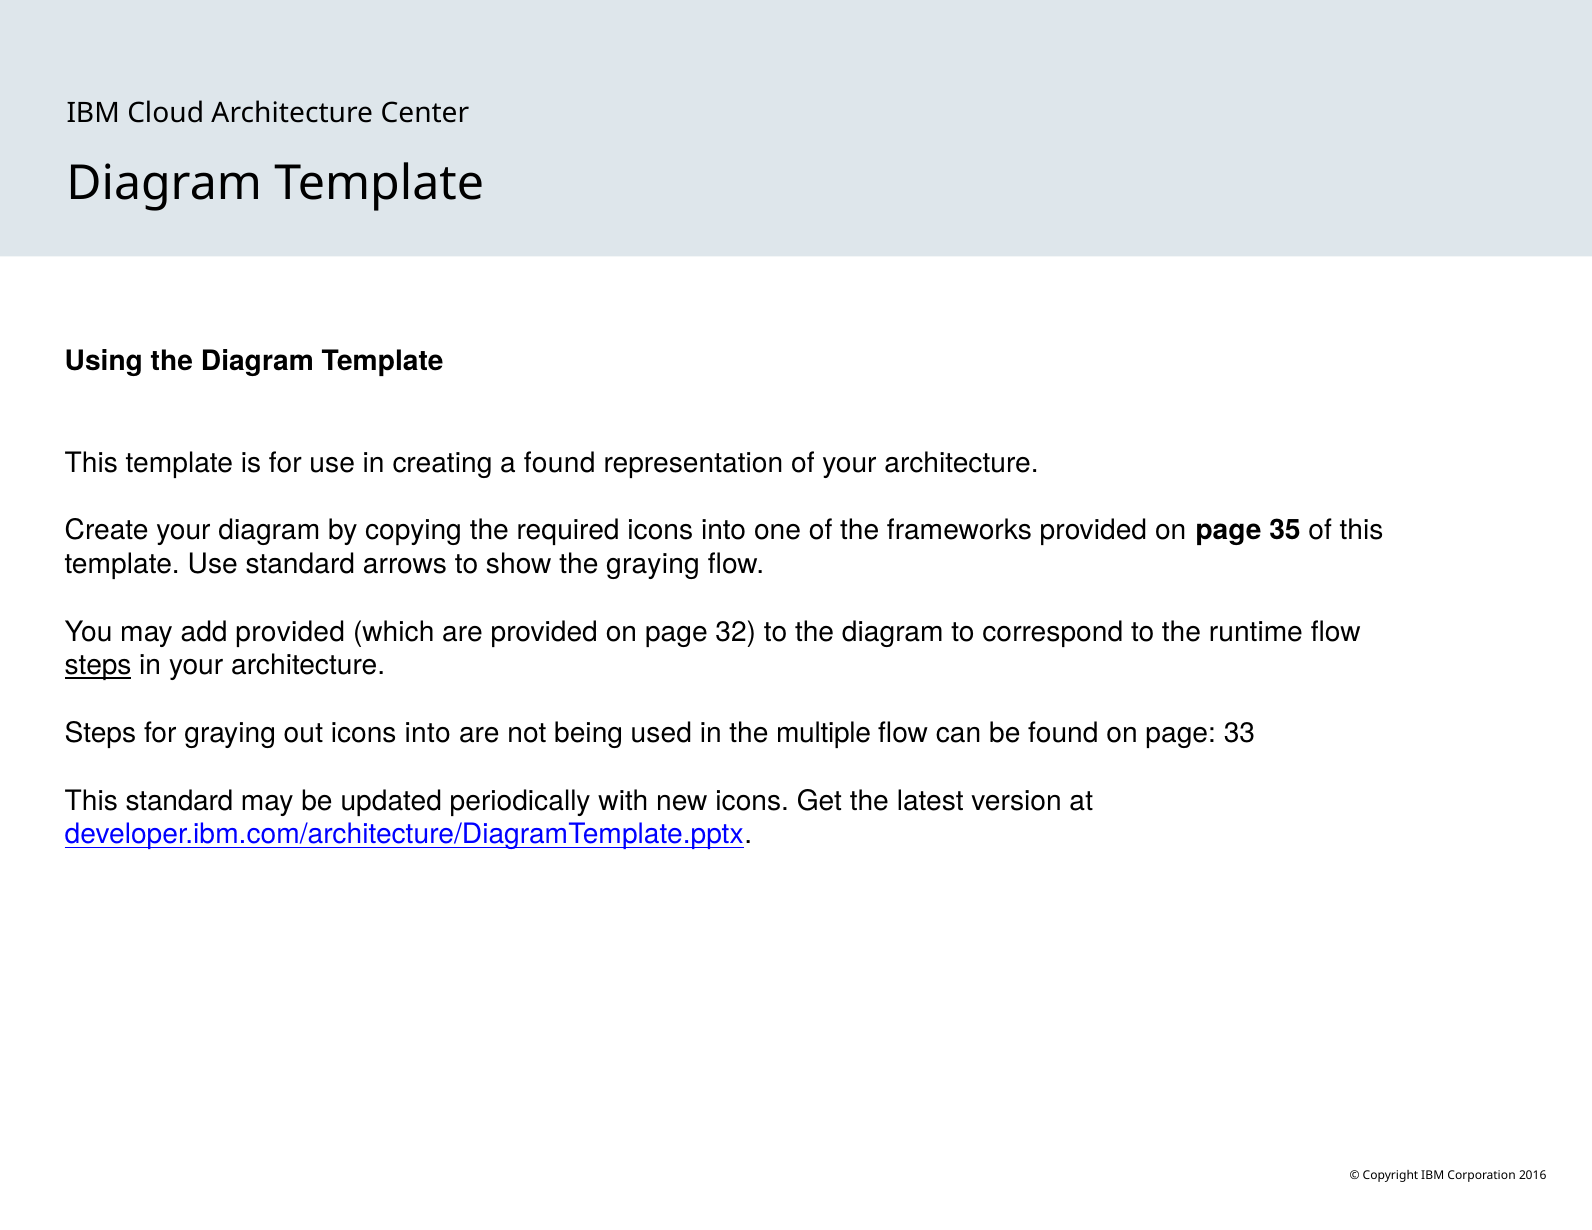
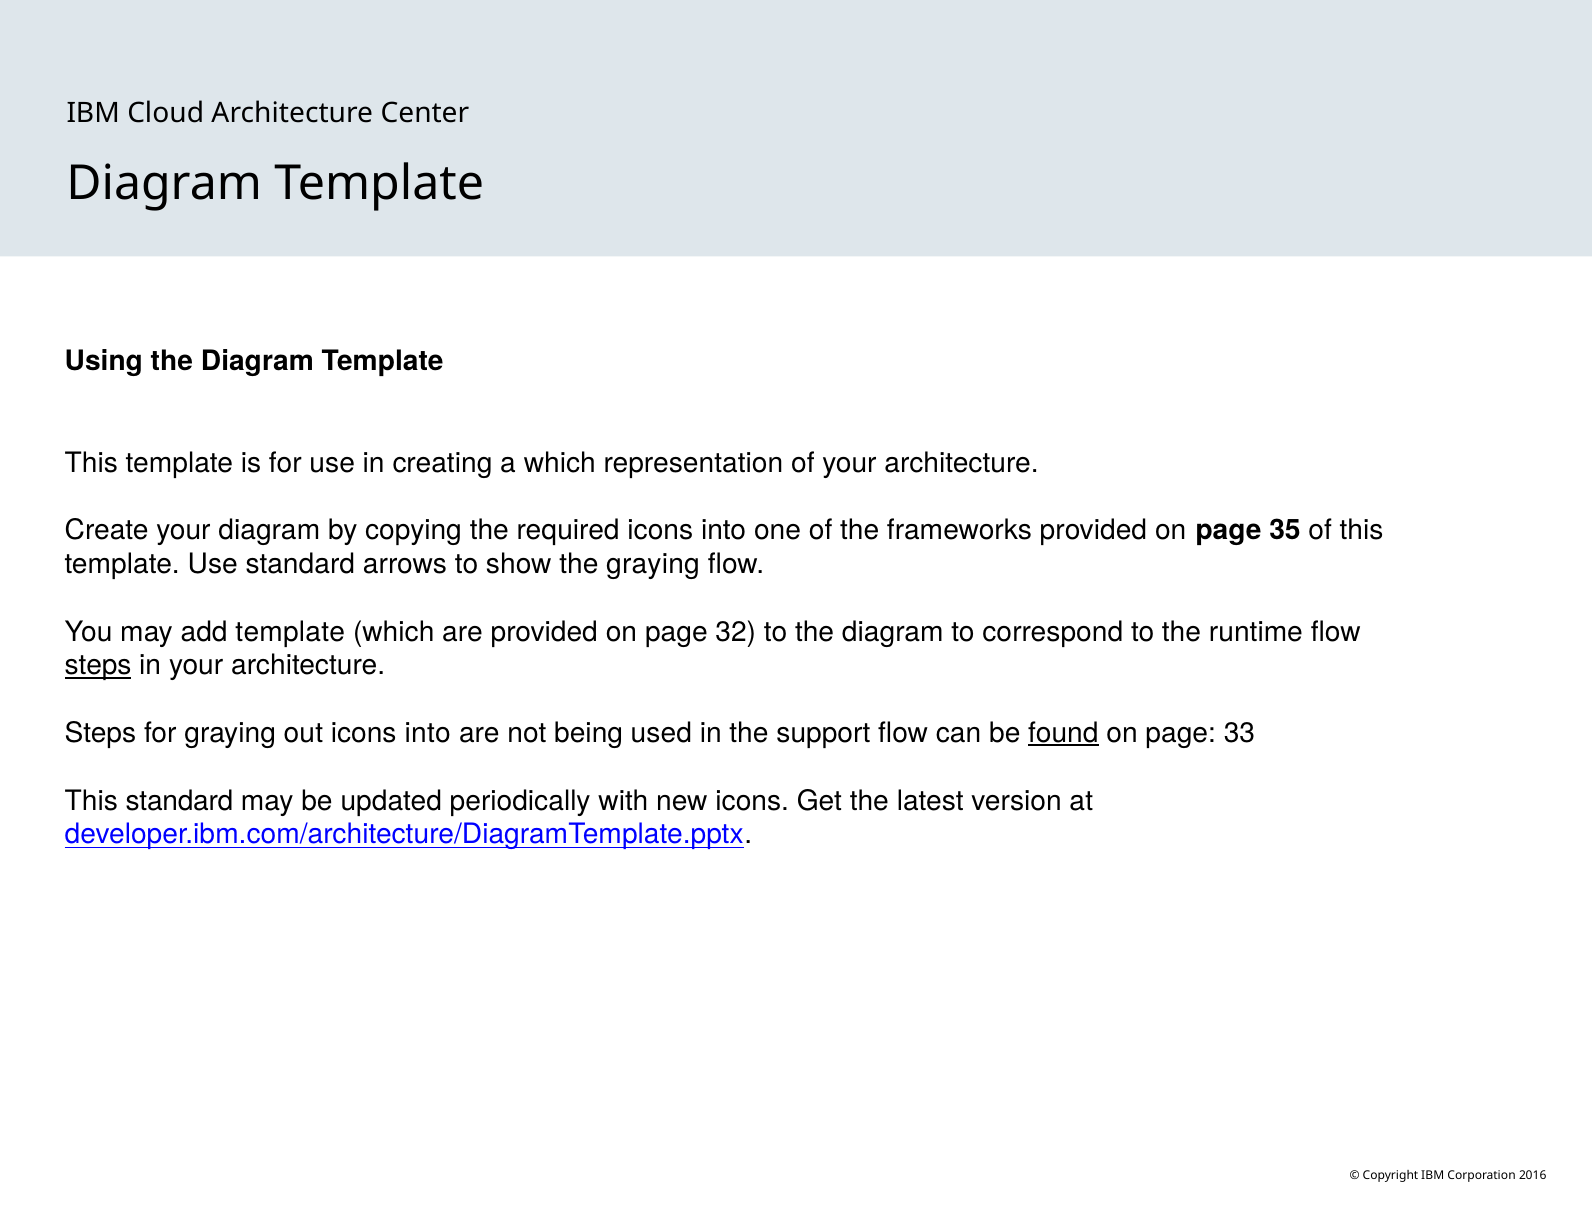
a found: found -> which
add provided: provided -> template
multiple: multiple -> support
found at (1063, 733) underline: none -> present
